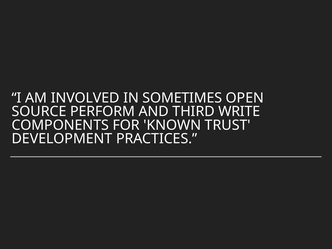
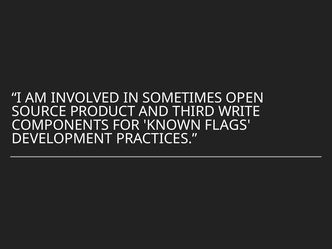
PERFORM: PERFORM -> PRODUCT
TRUST: TRUST -> FLAGS
